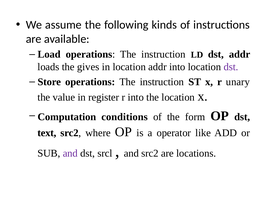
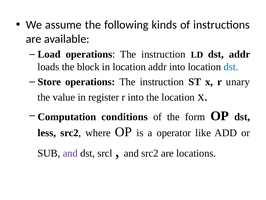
gives: gives -> block
dst at (231, 67) colour: purple -> blue
text: text -> less
